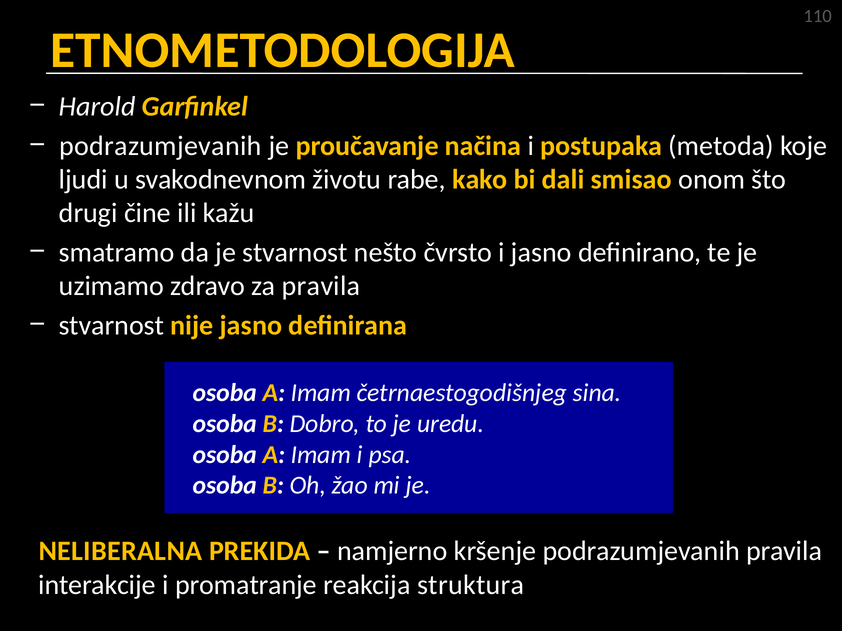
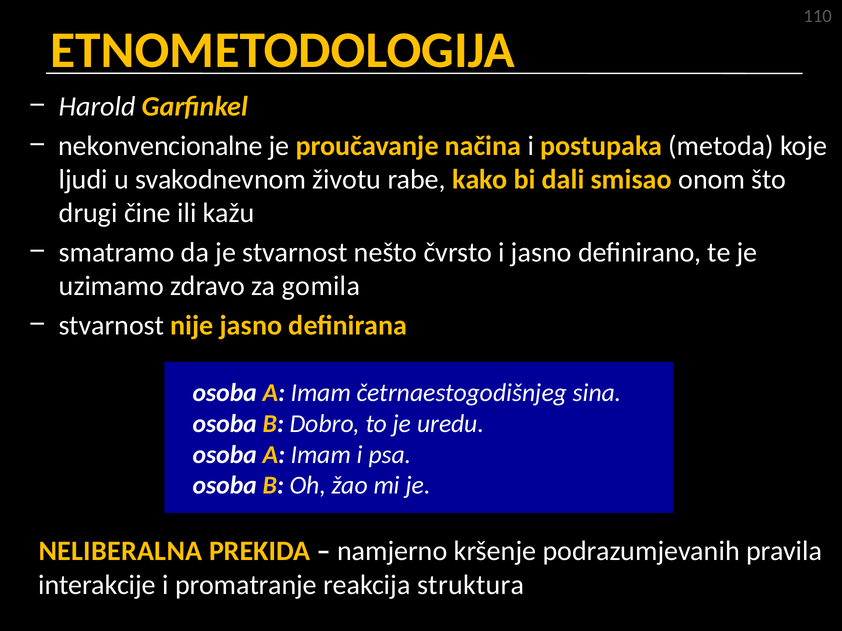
podrazumjevanih at (160, 146): podrazumjevanih -> nekonvencionalne
za pravila: pravila -> gomila
